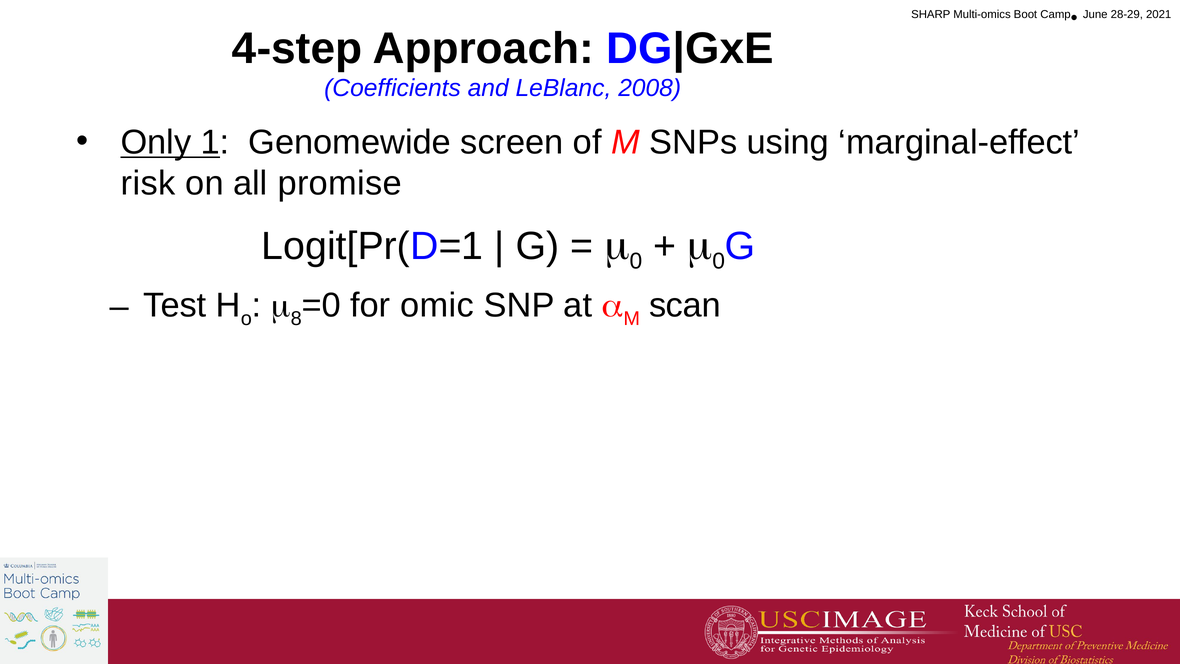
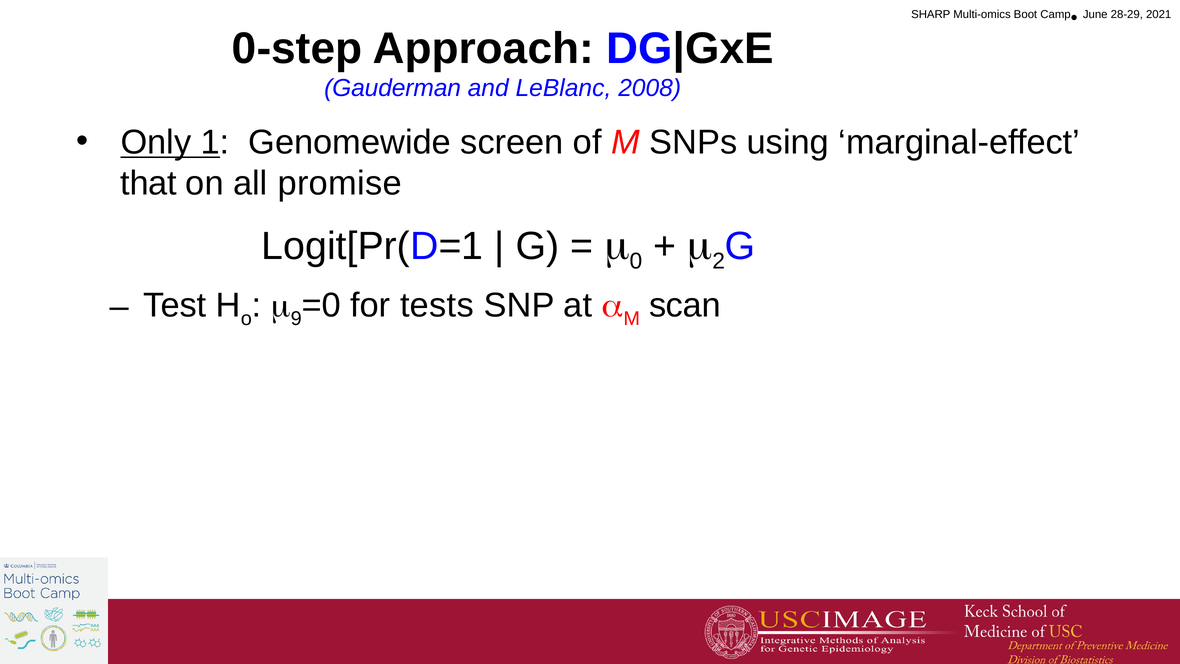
4-step: 4-step -> 0-step
Coefficients: Coefficients -> Gauderman
risk: risk -> that
0 at (719, 261): 0 -> 2
8: 8 -> 9
omic: omic -> tests
